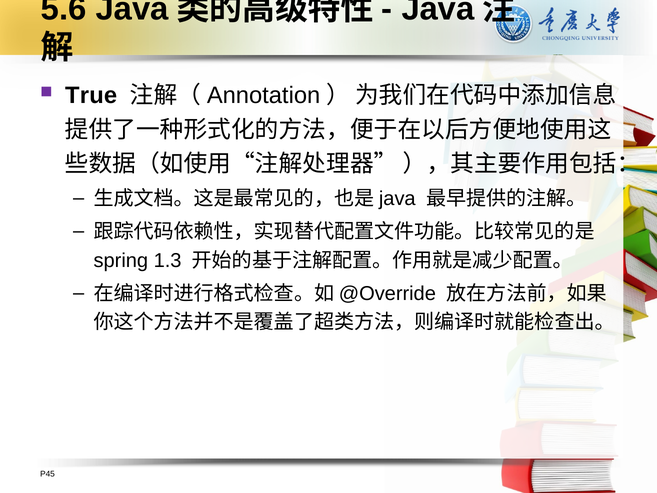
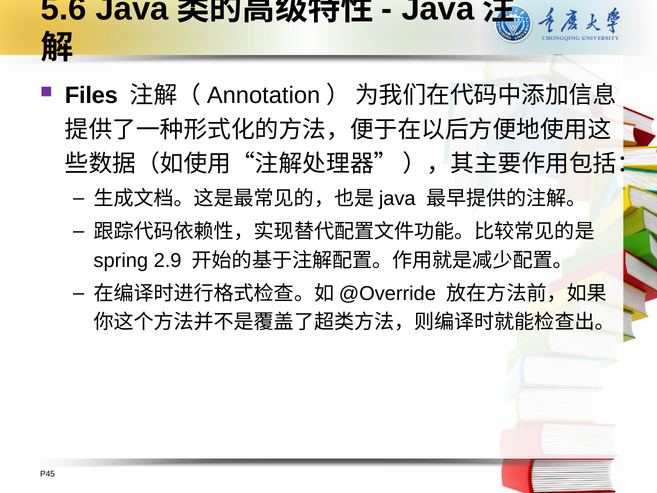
True: True -> Files
1.3: 1.3 -> 2.9
